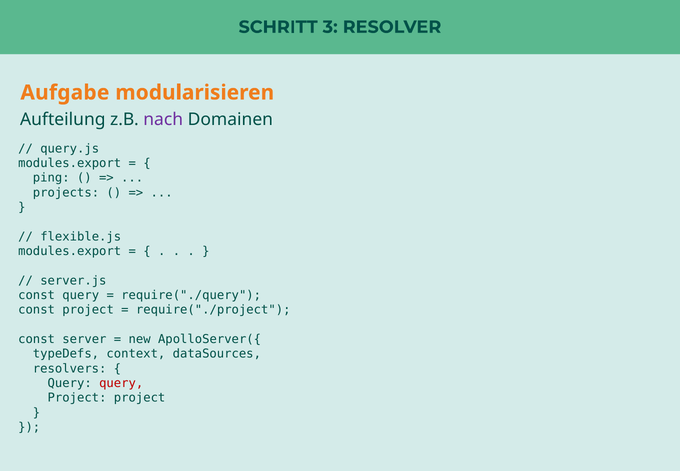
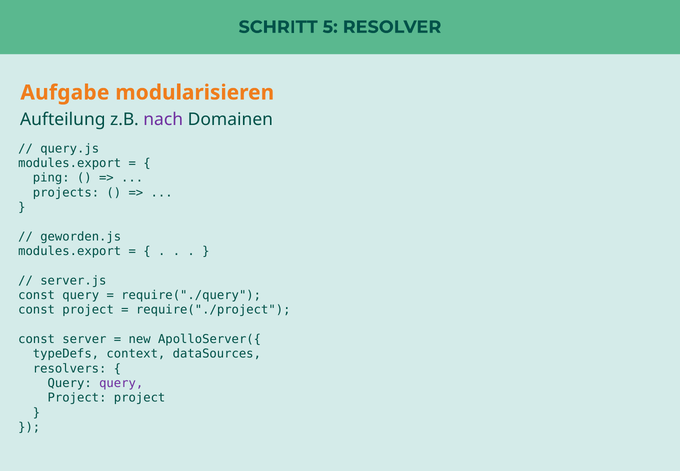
3: 3 -> 5
flexible.js: flexible.js -> geworden.js
query at (121, 383) colour: red -> purple
